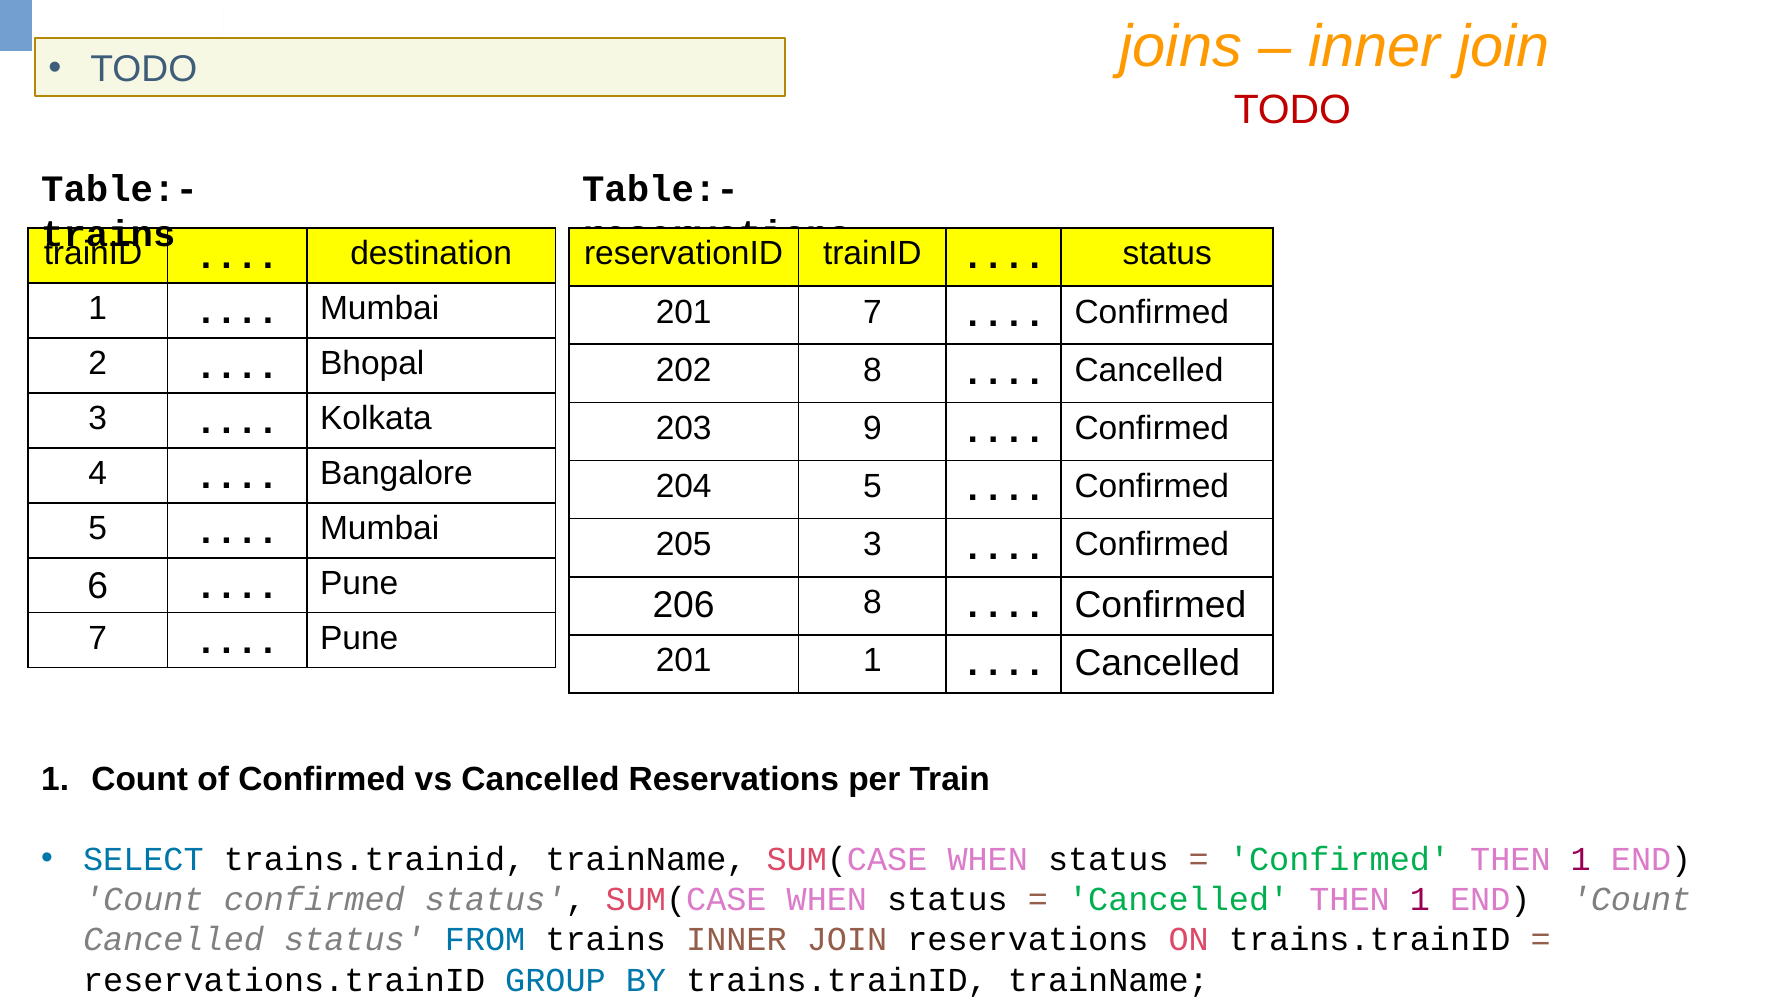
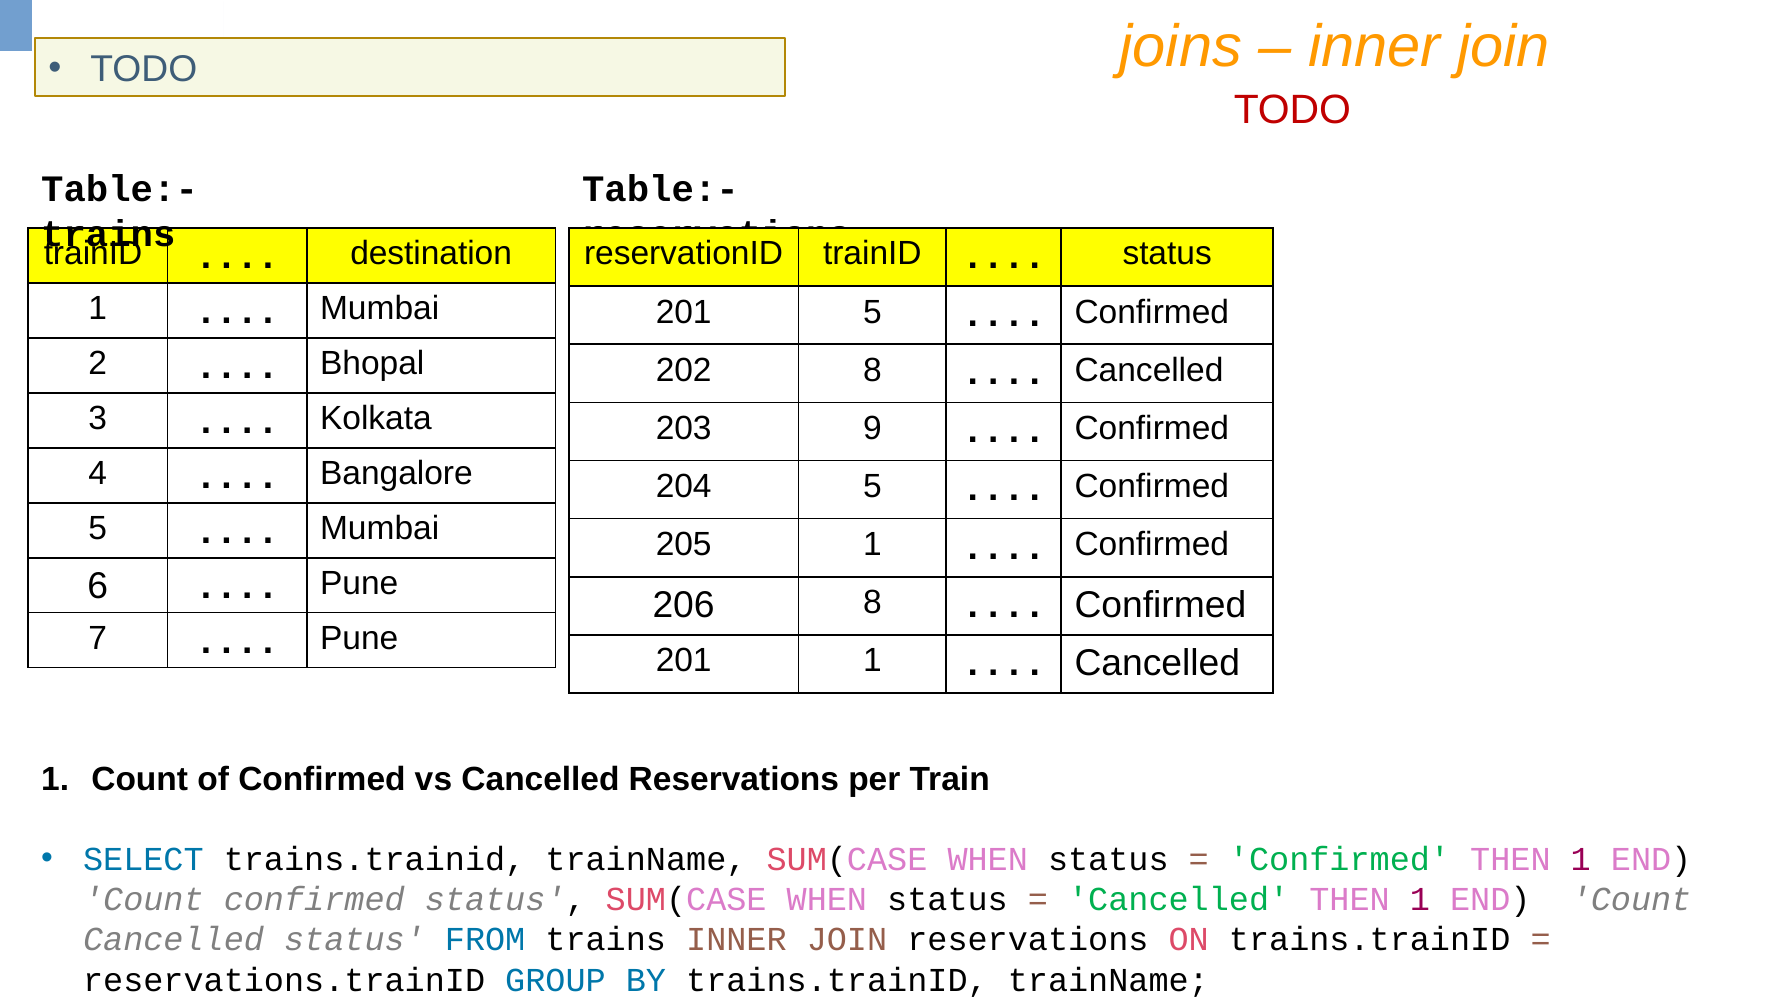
201 7: 7 -> 5
205 3: 3 -> 1
